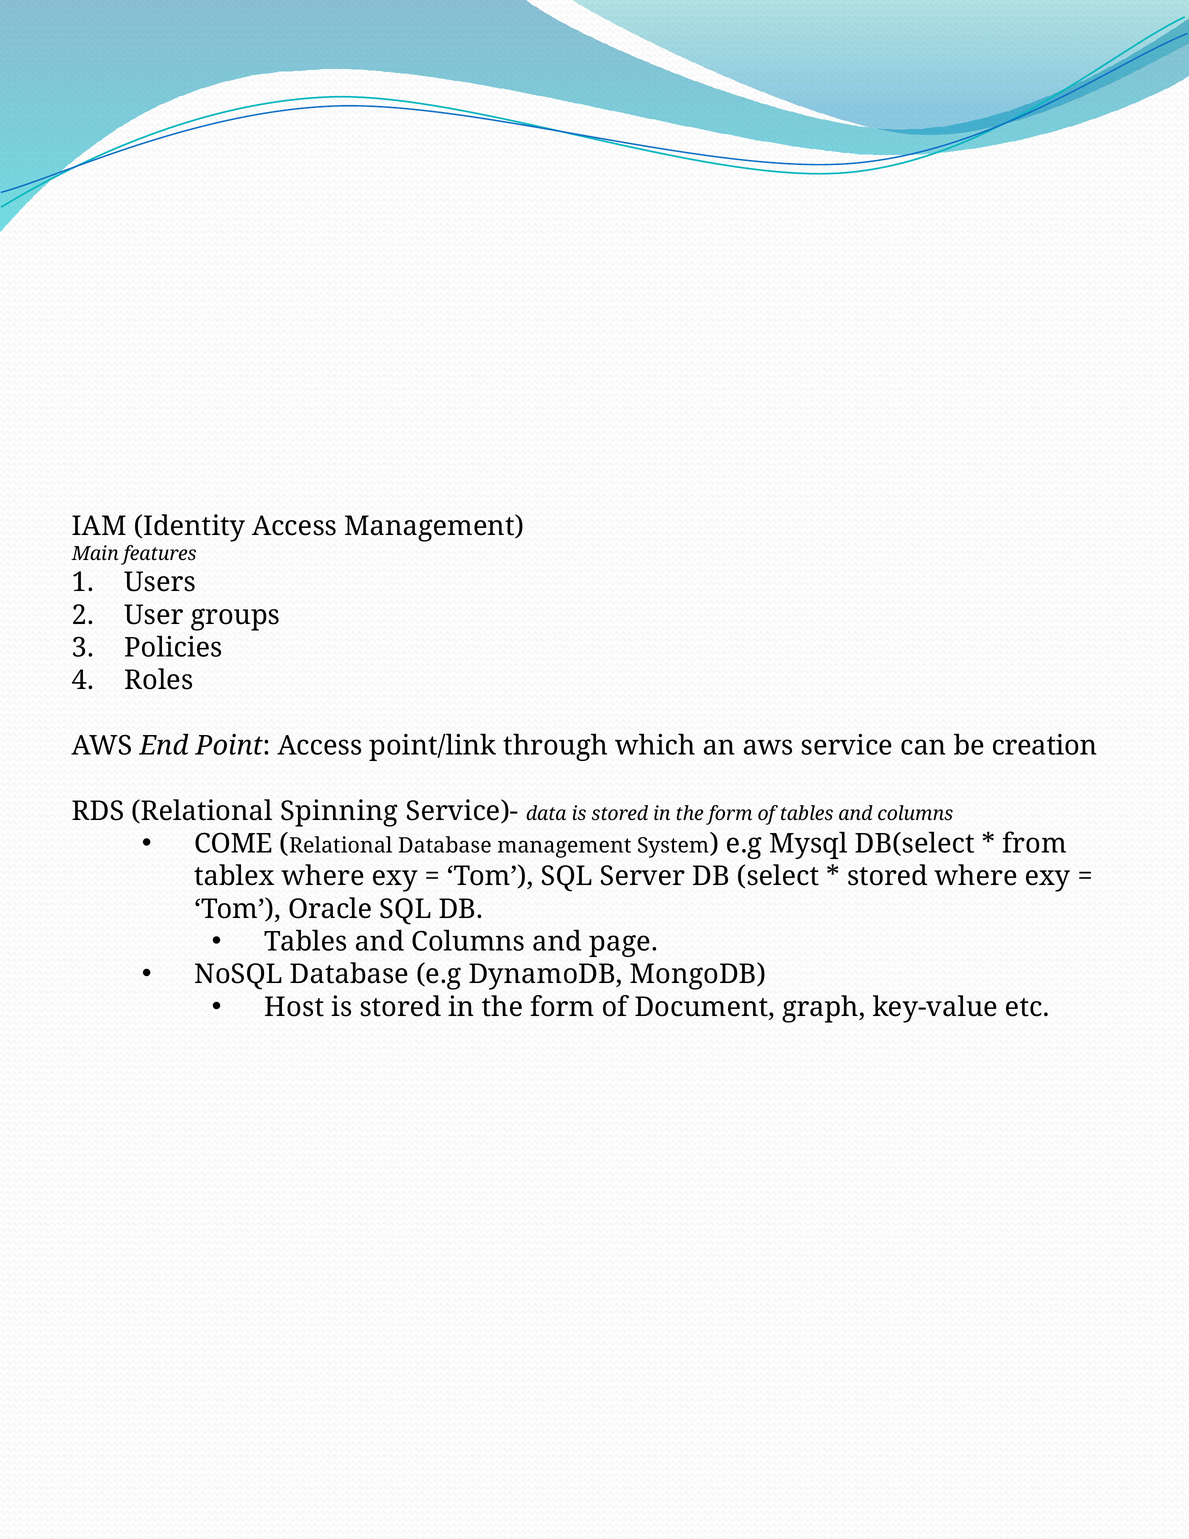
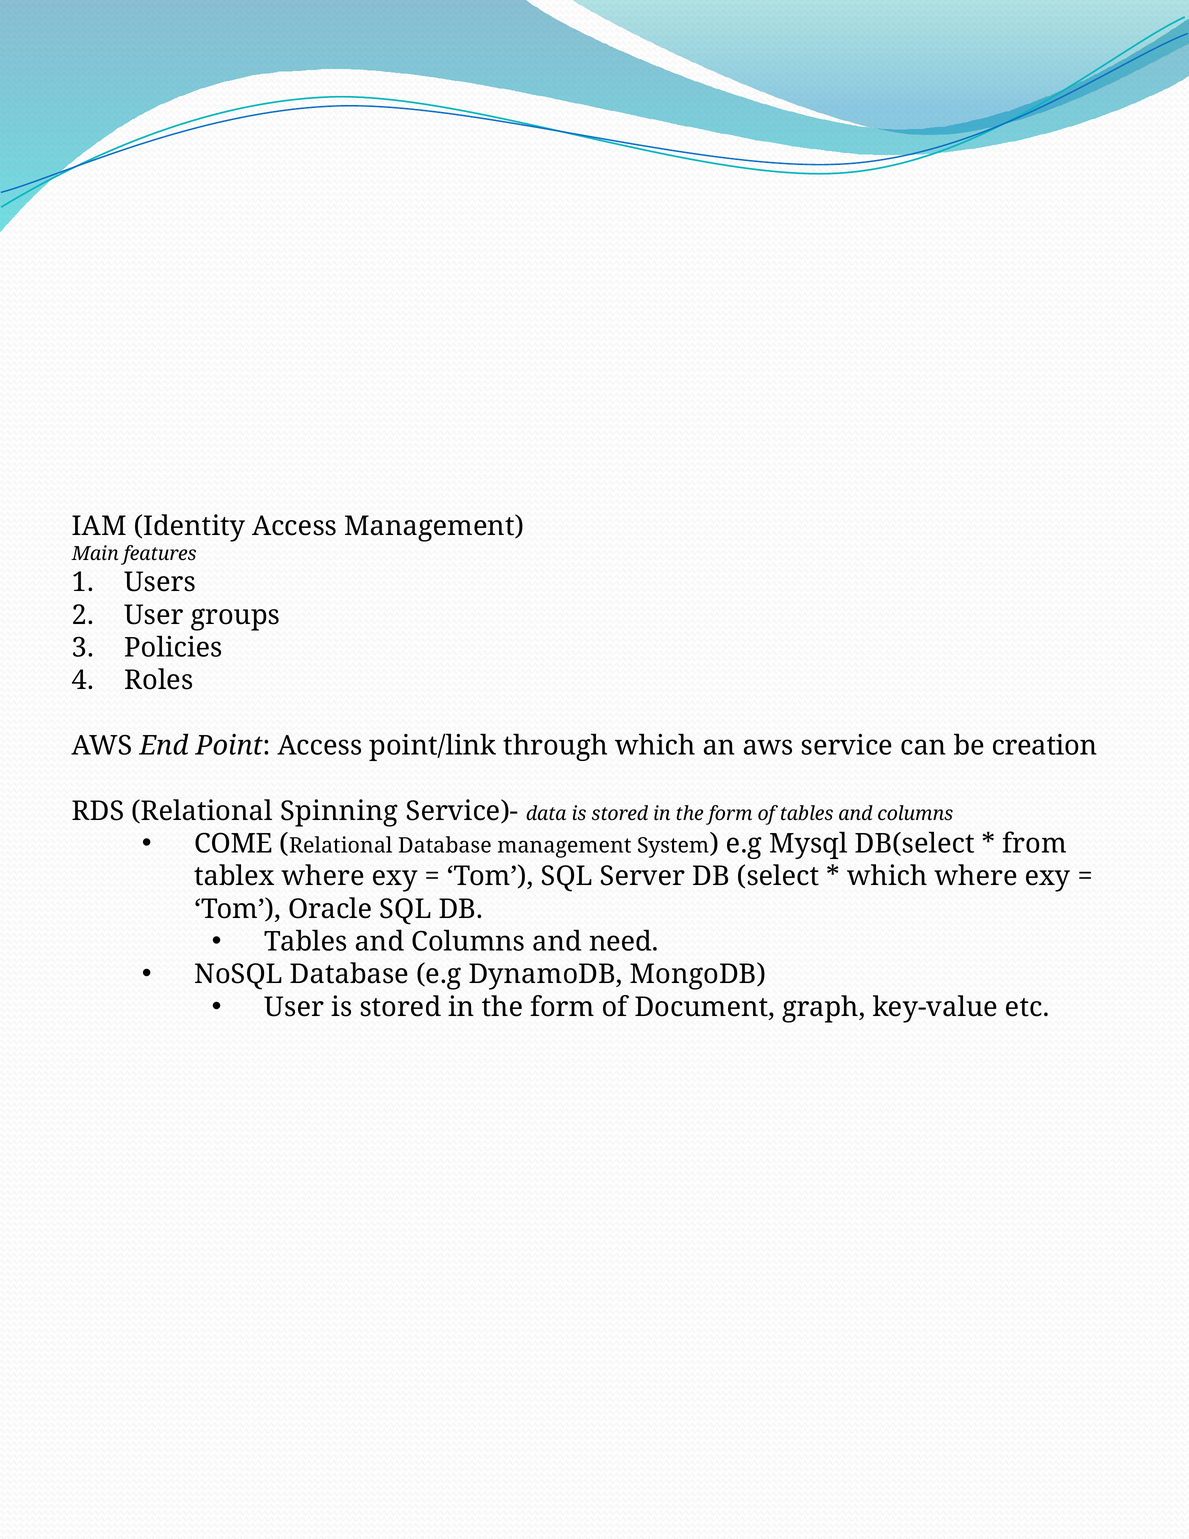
stored at (888, 876): stored -> which
page: page -> need
Host at (294, 1007): Host -> User
